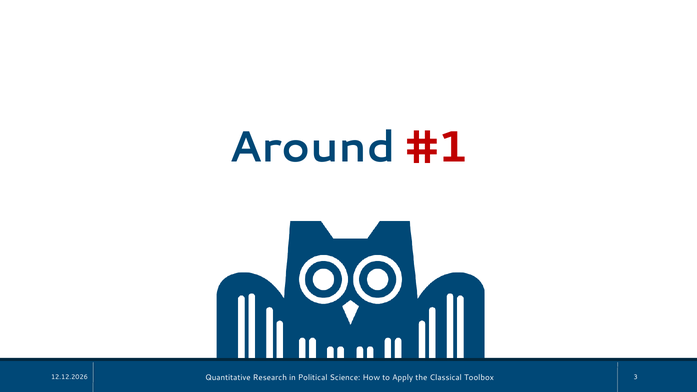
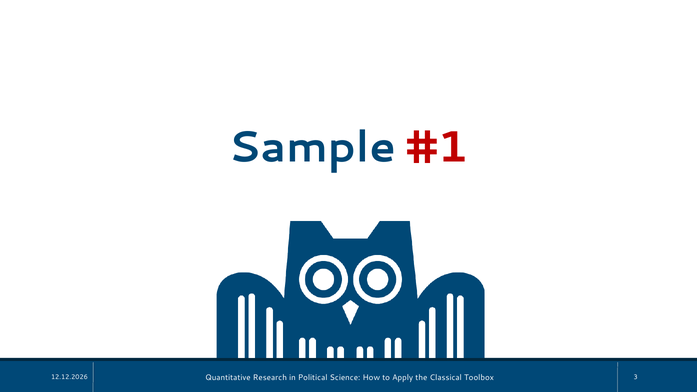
Around: Around -> Sample
